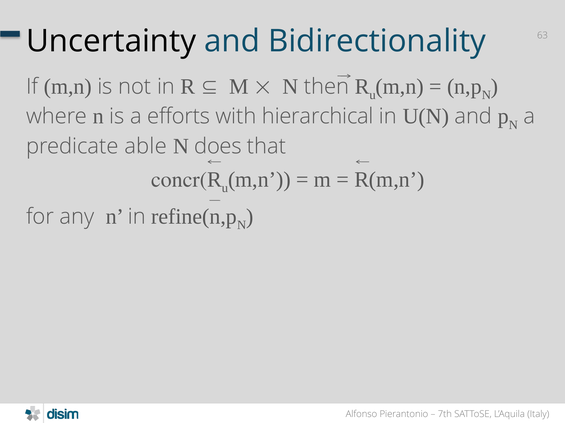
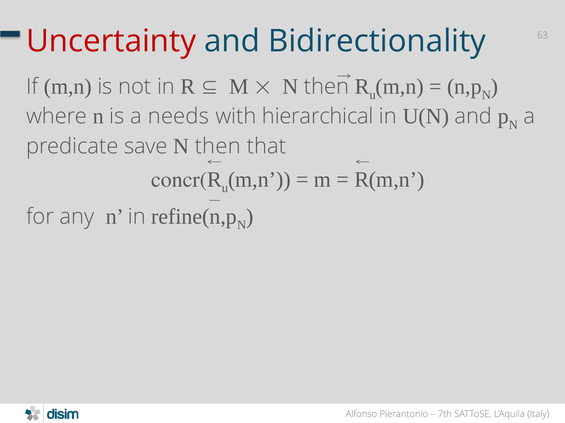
Uncertainty colour: black -> red
efforts: efforts -> needs
able: able -> save
does at (218, 146): does -> then
